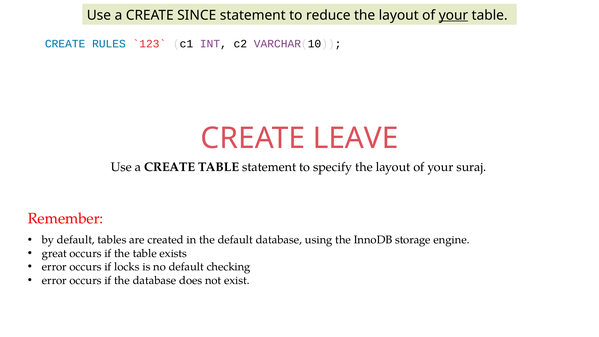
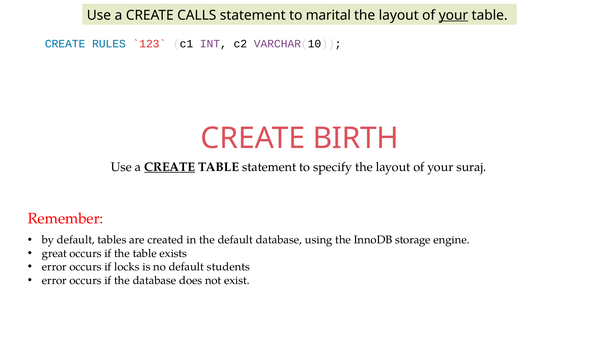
SINCE: SINCE -> CALLS
reduce: reduce -> marital
LEAVE: LEAVE -> BIRTH
CREATE at (170, 167) underline: none -> present
checking: checking -> students
